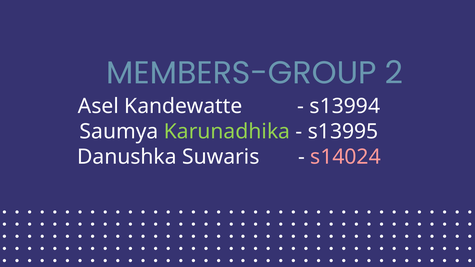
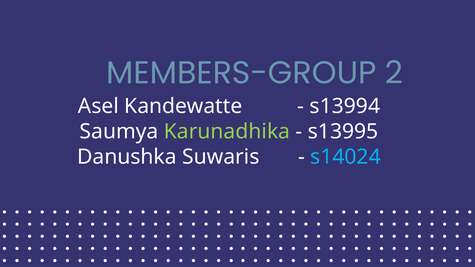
s14024 colour: pink -> light blue
